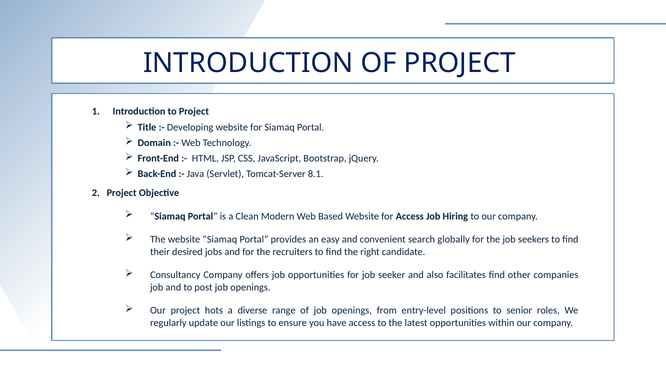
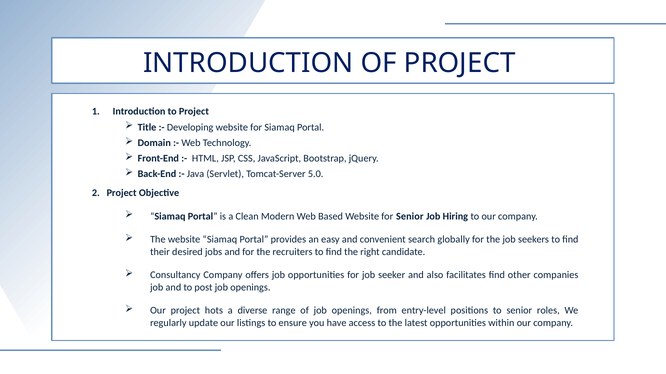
8.1: 8.1 -> 5.0
for Access: Access -> Senior
